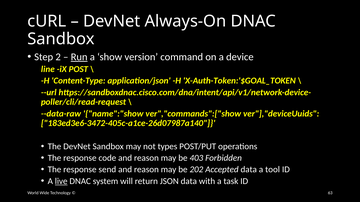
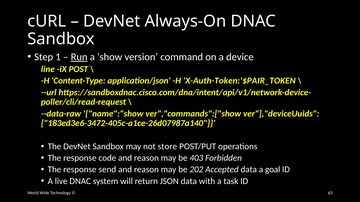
2: 2 -> 1
X-Auth-Token:'$GOAL_TOKEN: X-Auth-Token:'$GOAL_TOKEN -> X-Auth-Token:'$PAIR_TOKEN
types: types -> store
tool: tool -> goal
live underline: present -> none
